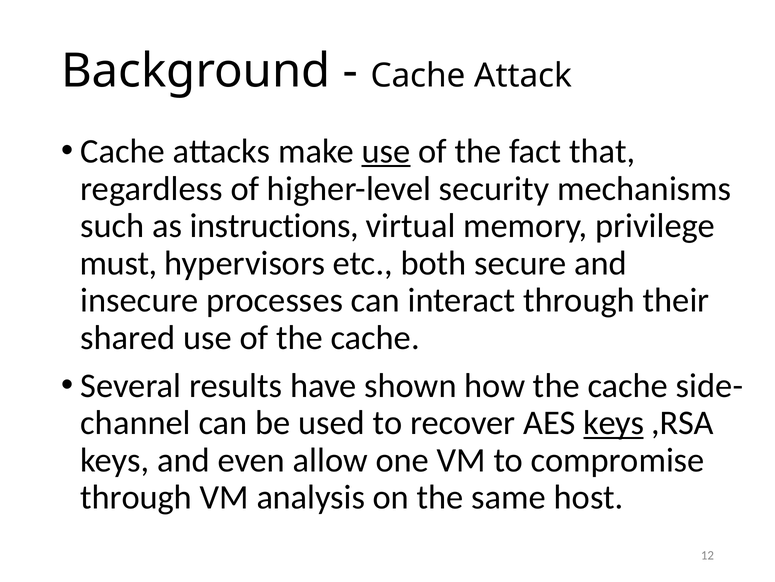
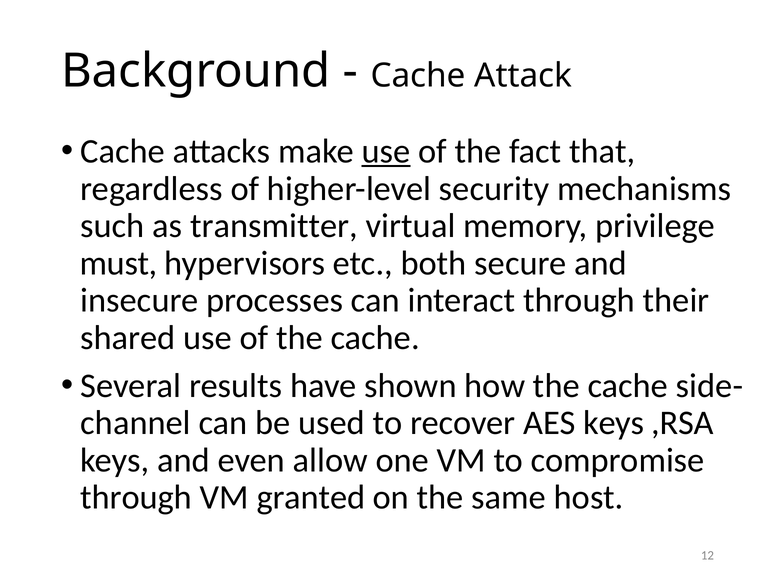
instructions: instructions -> transmitter
keys at (614, 423) underline: present -> none
analysis: analysis -> granted
